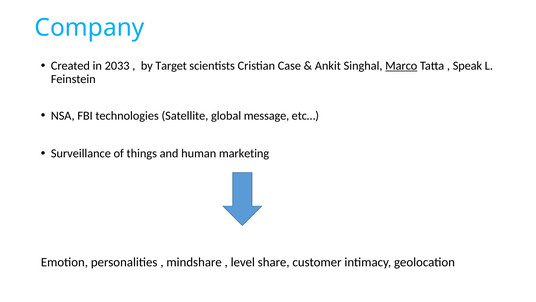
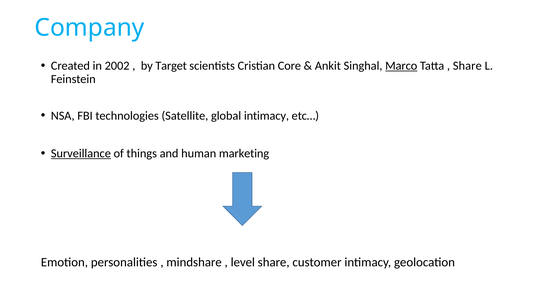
2033: 2033 -> 2002
Case: Case -> Core
Speak at (467, 66): Speak -> Share
global message: message -> intimacy
Surveillance underline: none -> present
